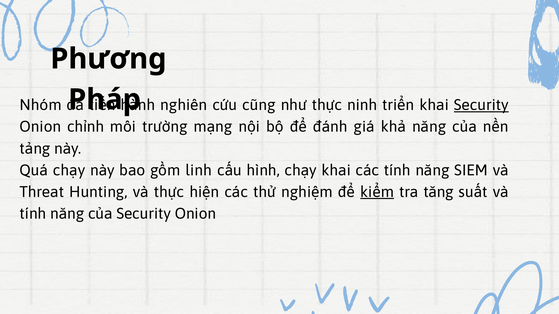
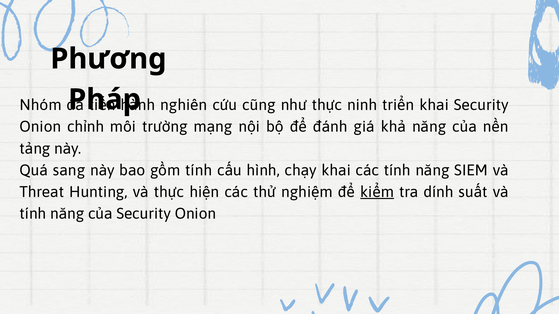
Security at (481, 105) underline: present -> none
Quá chạy: chạy -> sang
gồm linh: linh -> tính
tăng: tăng -> dính
